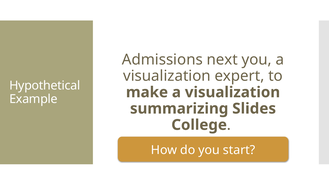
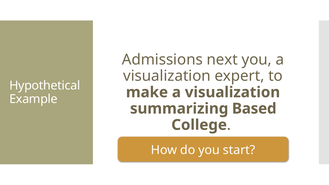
Slides: Slides -> Based
